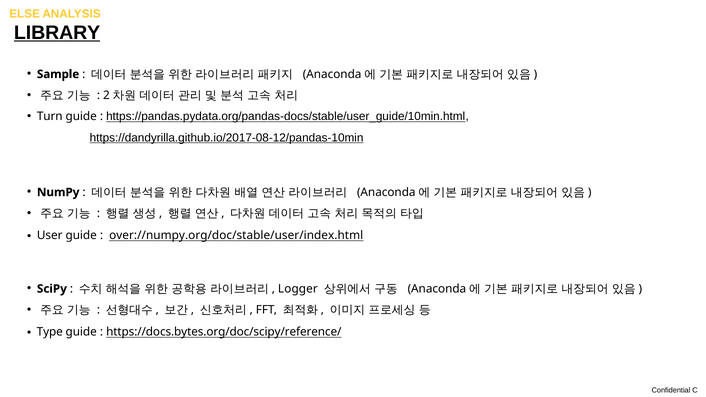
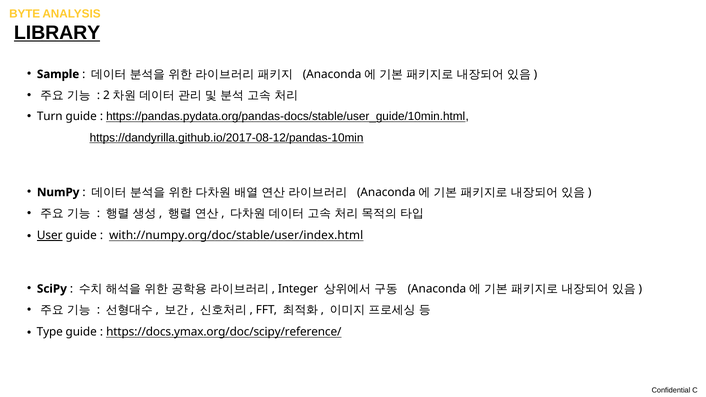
ELSE: ELSE -> BYTE
User underline: none -> present
over://numpy.org/doc/stable/user/index.html: over://numpy.org/doc/stable/user/index.html -> with://numpy.org/doc/stable/user/index.html
Logger: Logger -> Integer
https://docs.bytes.org/doc/scipy/reference/: https://docs.bytes.org/doc/scipy/reference/ -> https://docs.ymax.org/doc/scipy/reference/
